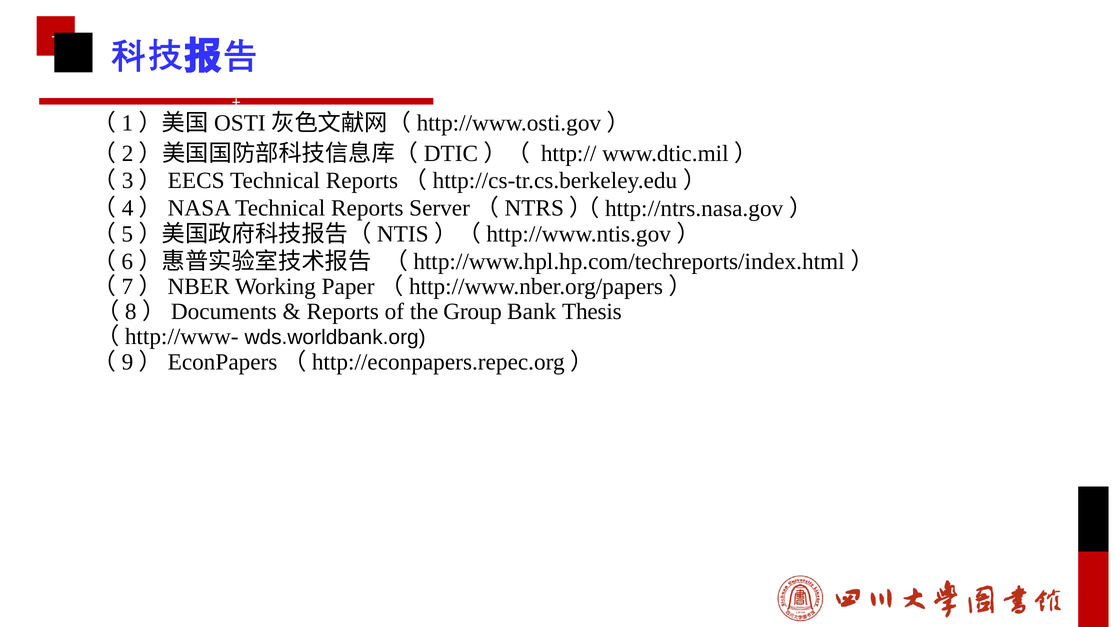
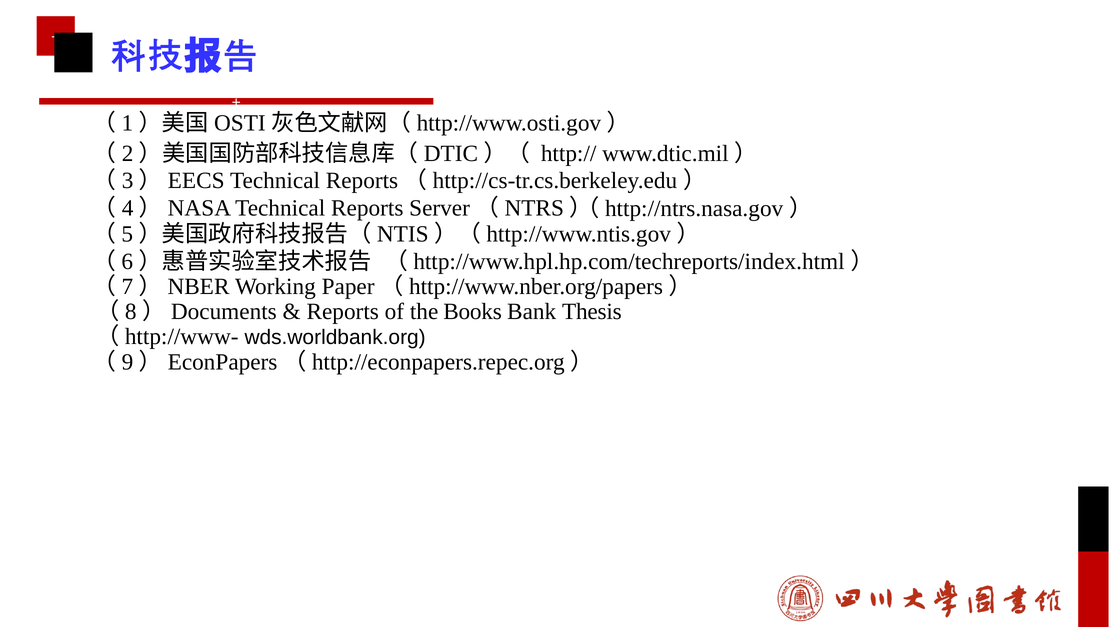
Group: Group -> Books
